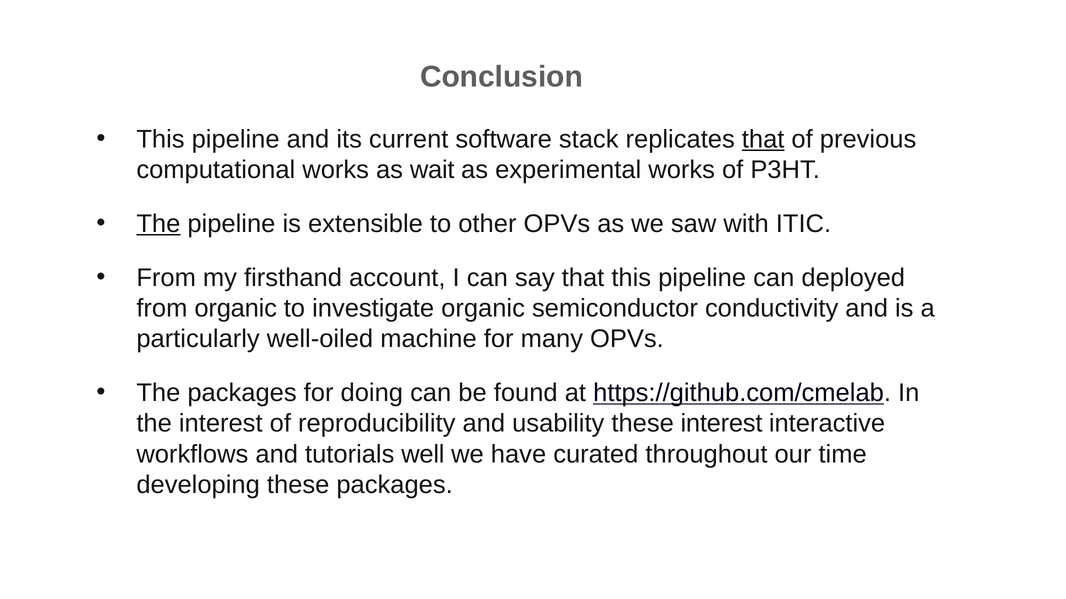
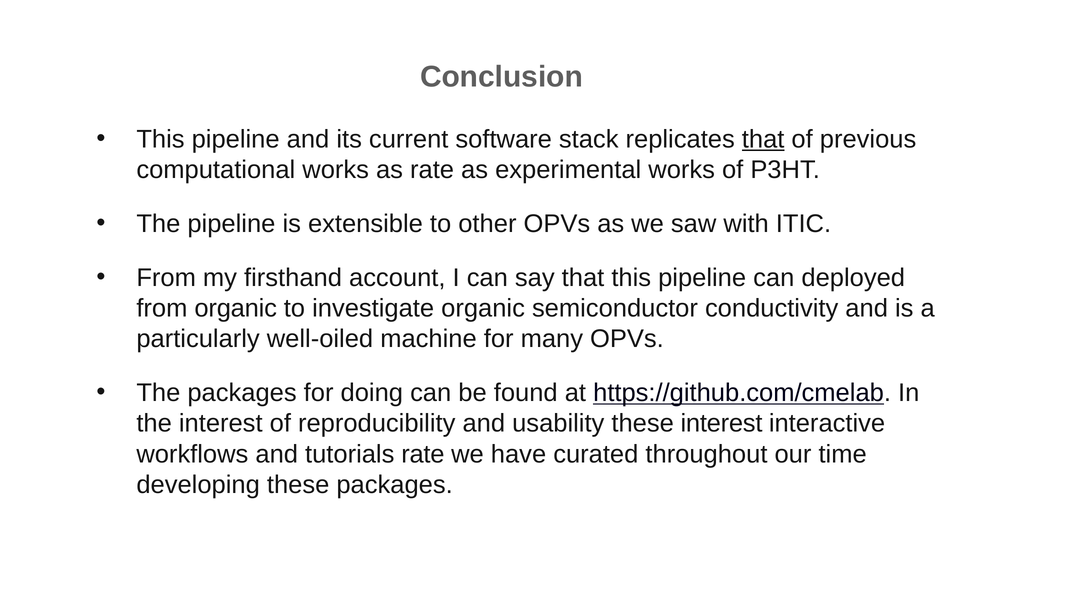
as wait: wait -> rate
The at (158, 224) underline: present -> none
tutorials well: well -> rate
